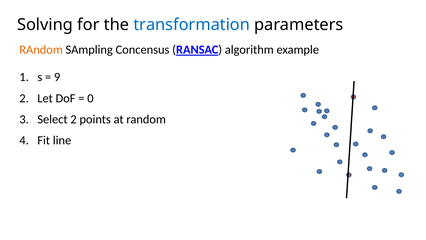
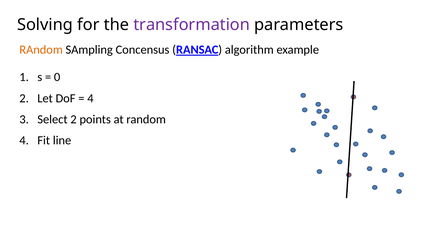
transformation colour: blue -> purple
9: 9 -> 0
0 at (90, 98): 0 -> 4
